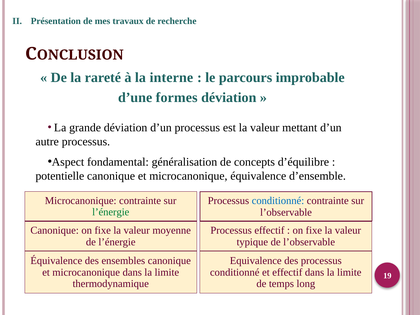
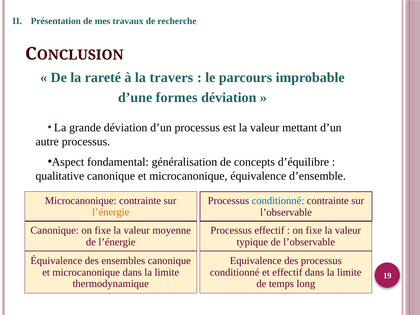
interne: interne -> travers
potentielle: potentielle -> qualitative
l’énergie at (111, 212) colour: green -> orange
